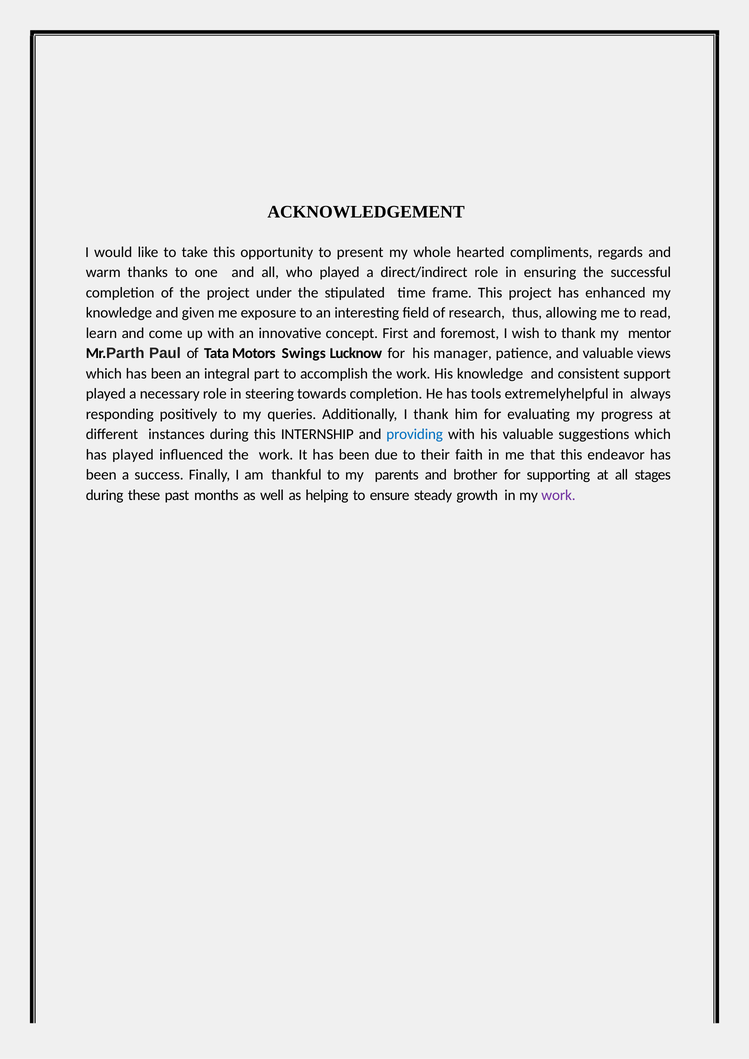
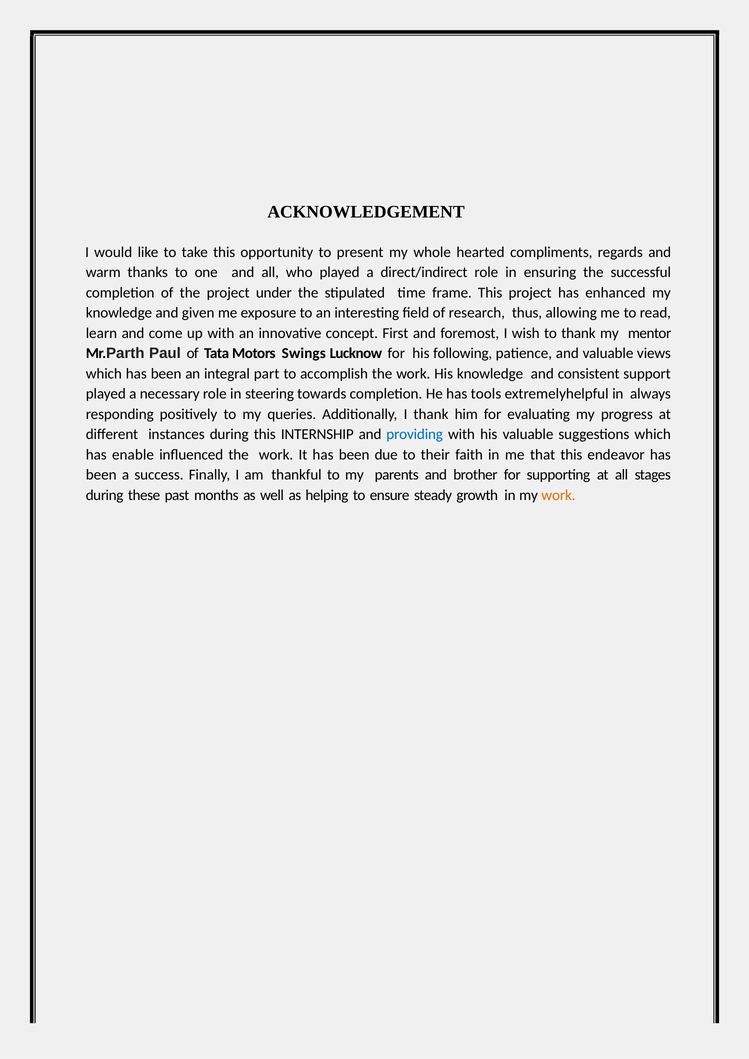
manager: manager -> following
has played: played -> enable
work at (558, 496) colour: purple -> orange
